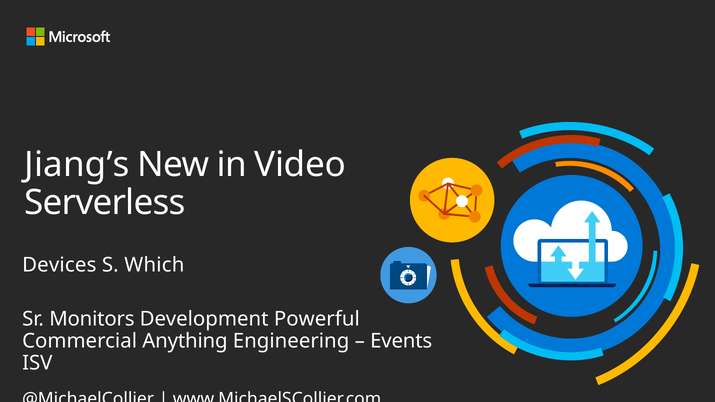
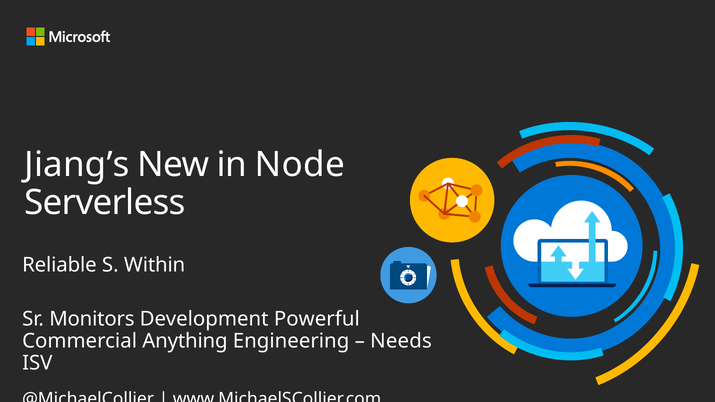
Video: Video -> Node
Devices: Devices -> Reliable
Which: Which -> Within
Events: Events -> Needs
